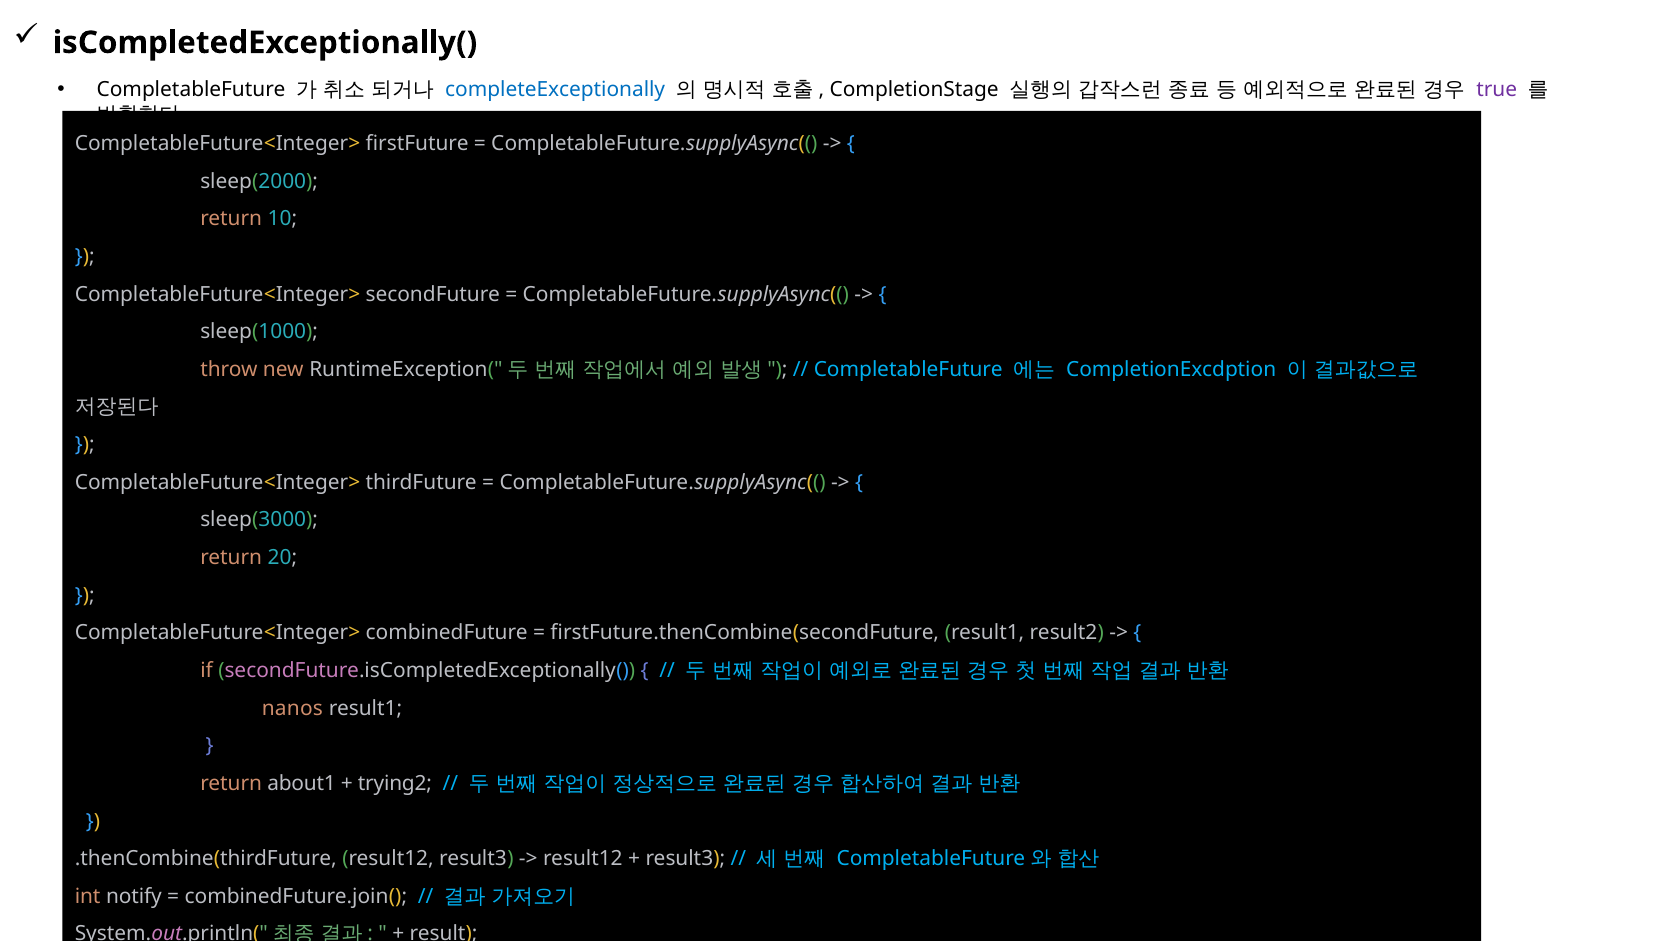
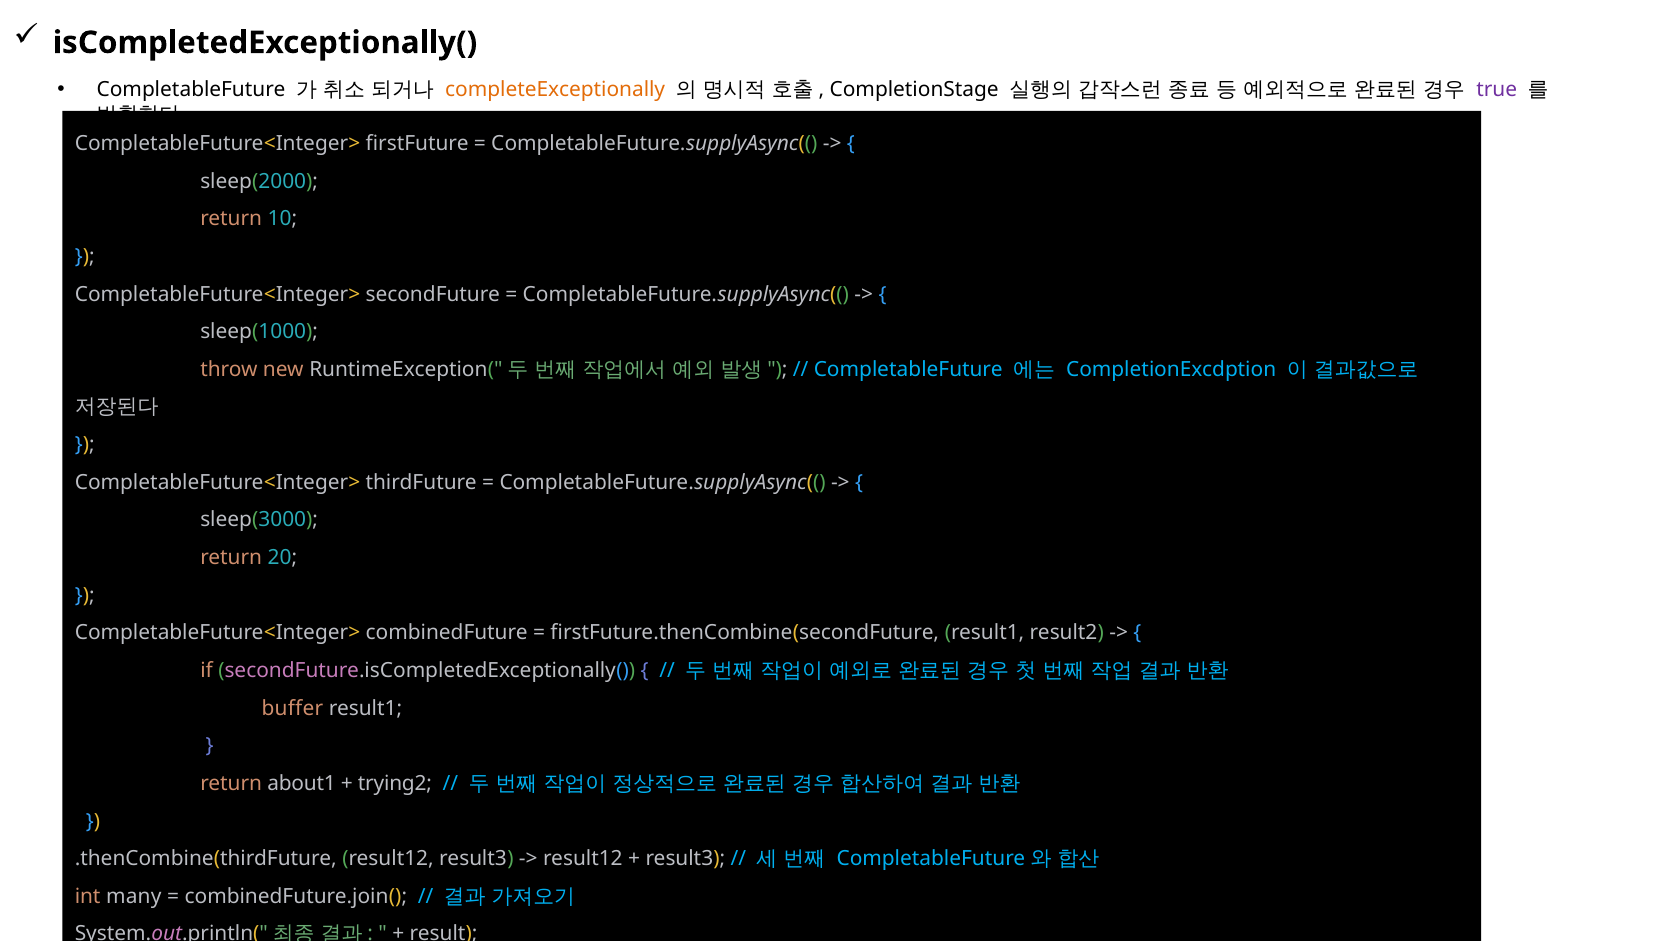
completeExceptionally colour: blue -> orange
nanos: nanos -> buffer
notify: notify -> many
